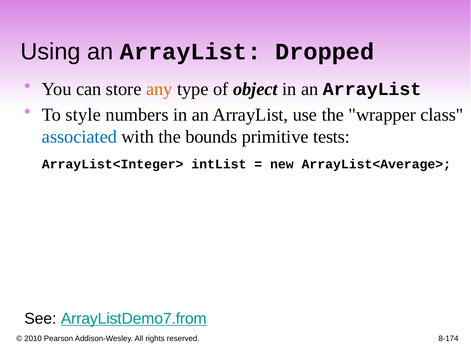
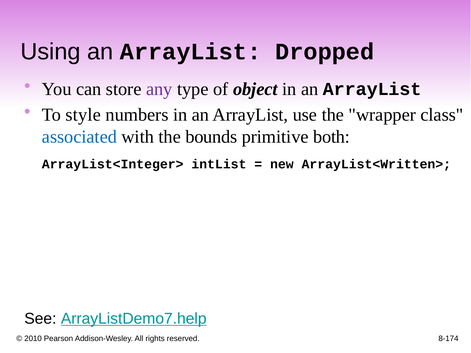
any colour: orange -> purple
tests: tests -> both
ArrayList<Average>: ArrayList<Average> -> ArrayList<Written>
ArrayListDemo7.from: ArrayListDemo7.from -> ArrayListDemo7.help
